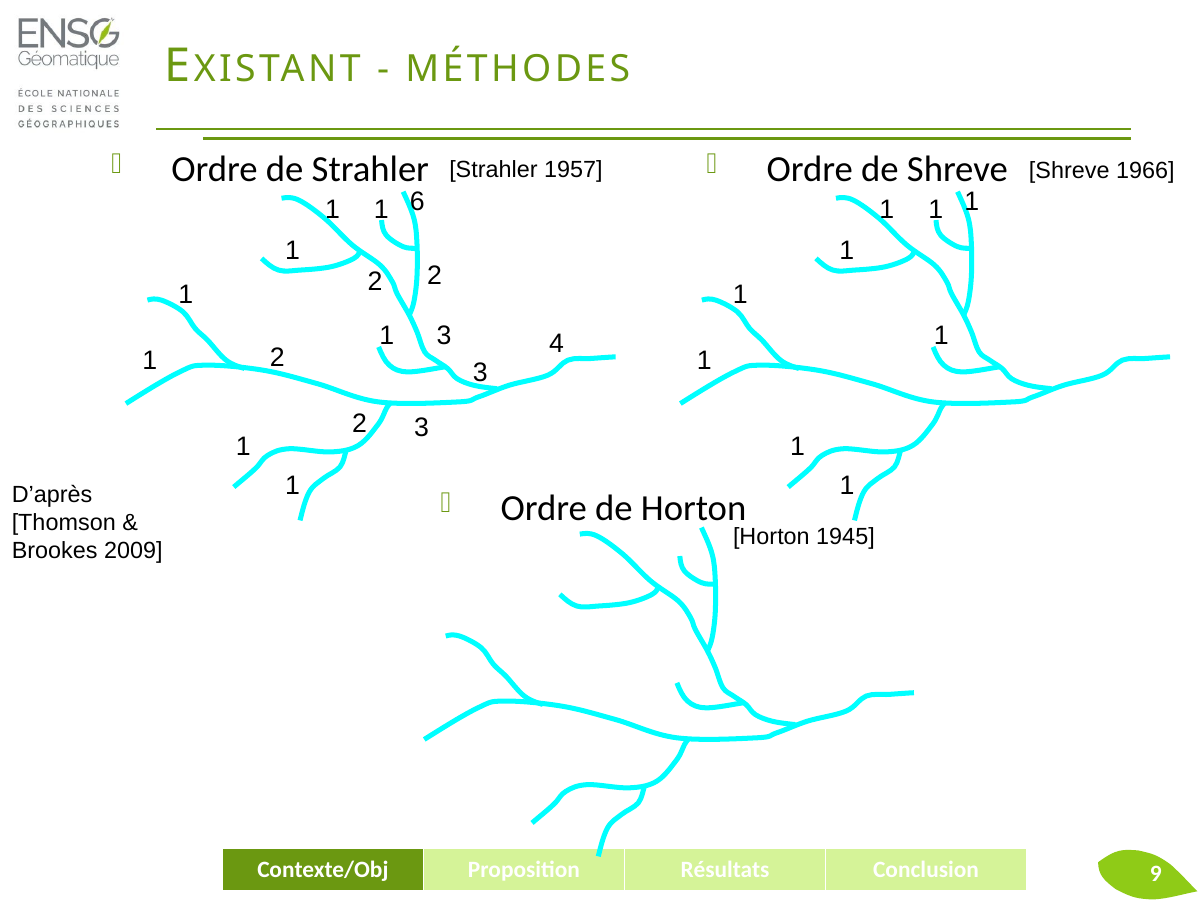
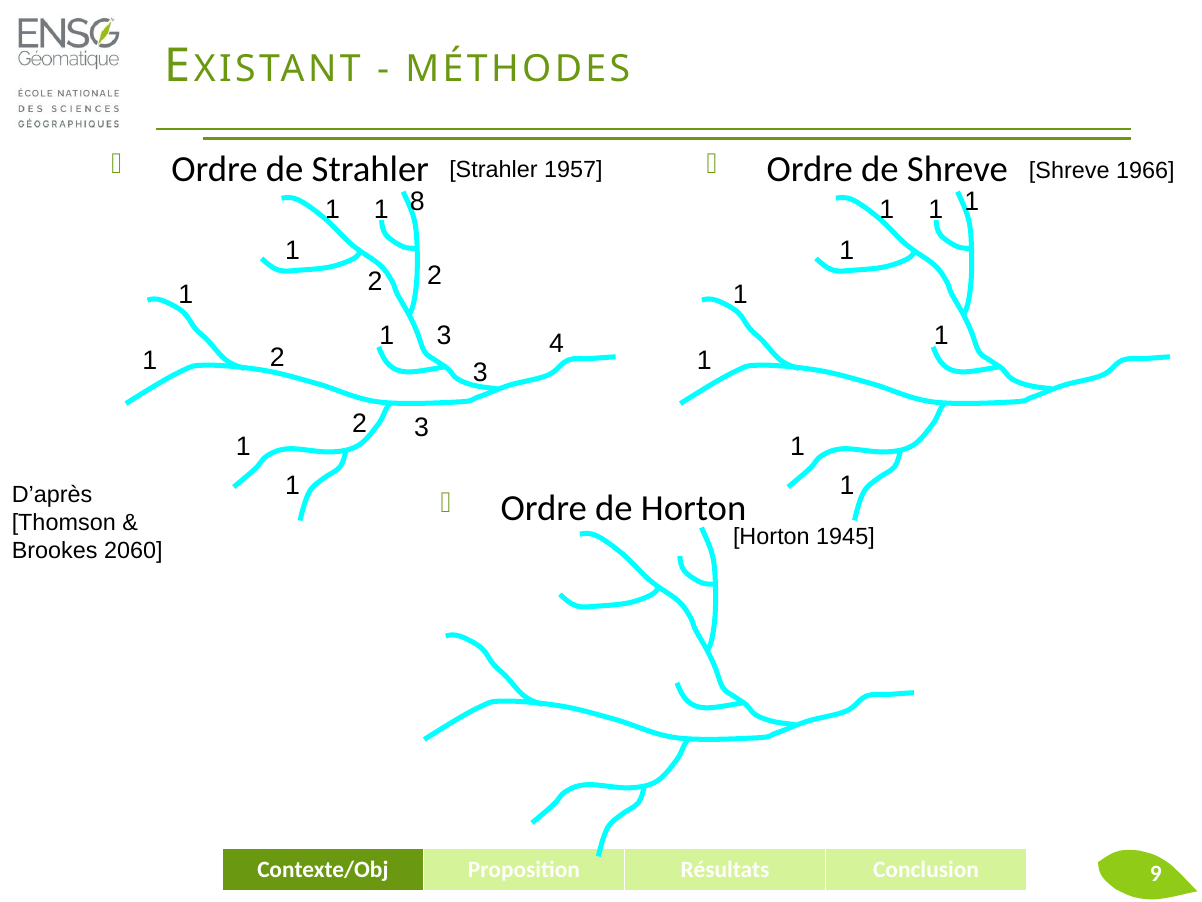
6: 6 -> 8
2009: 2009 -> 2060
